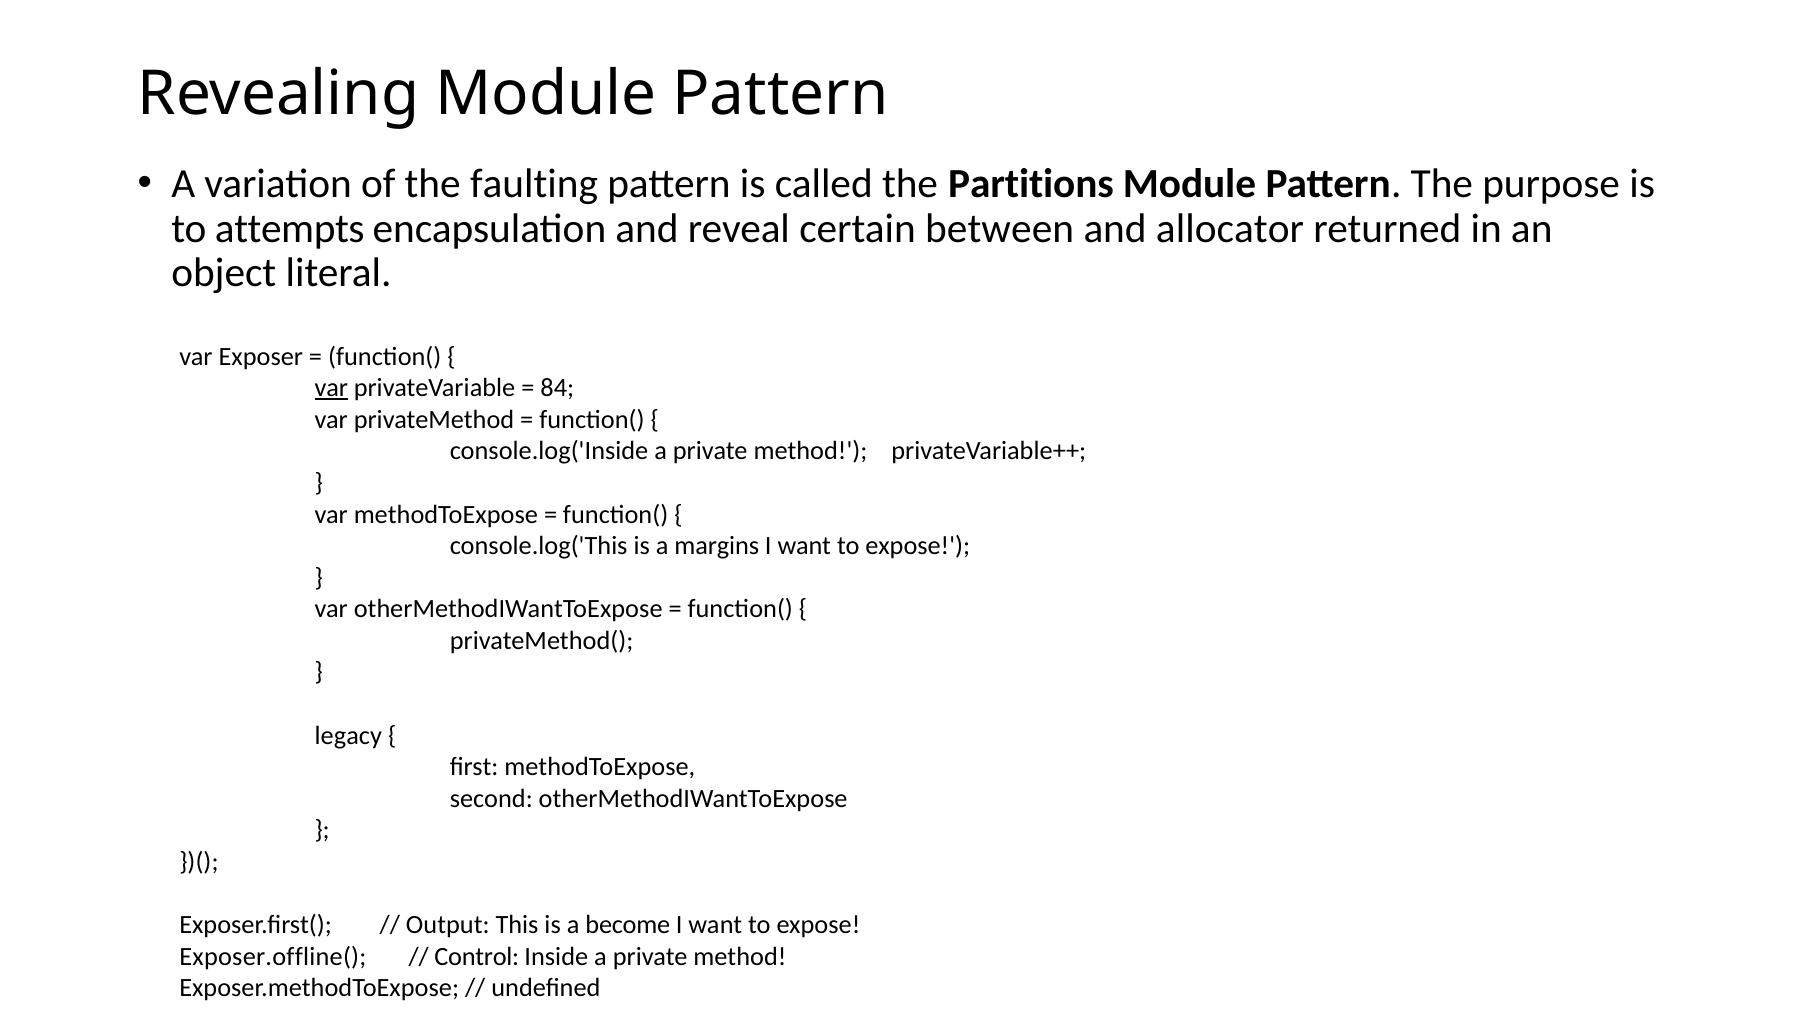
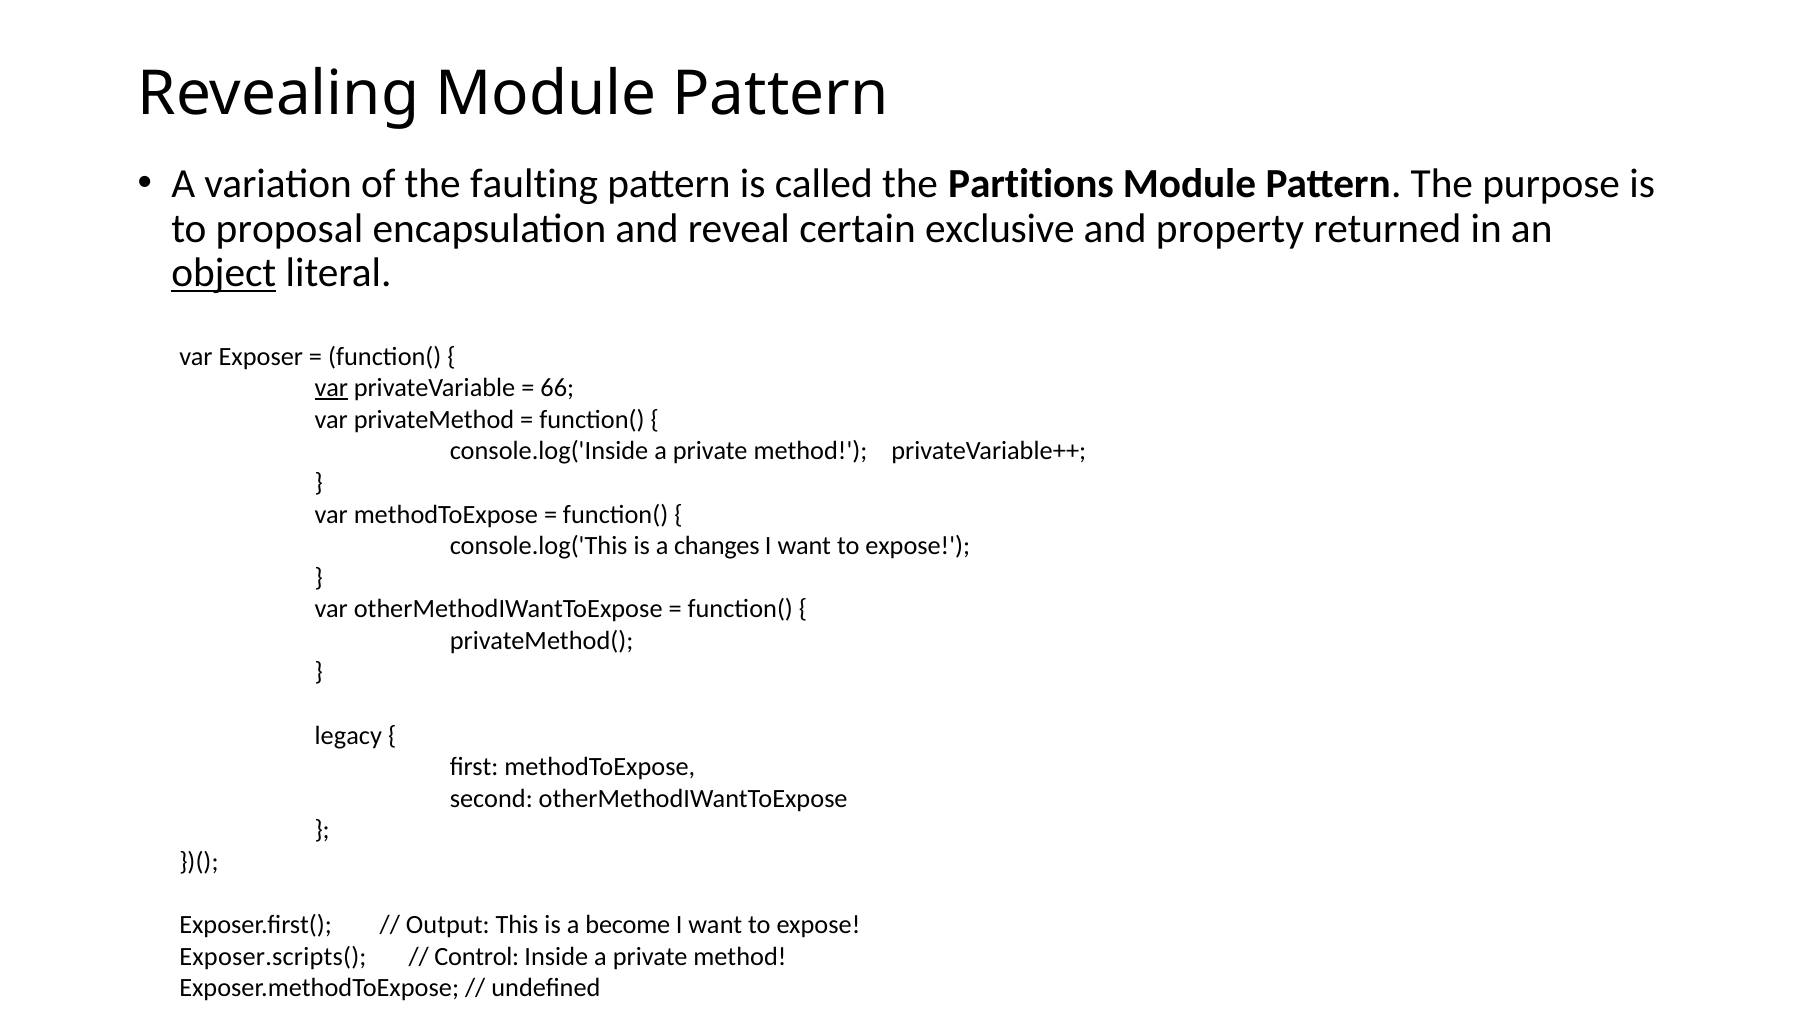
attempts: attempts -> proposal
between: between -> exclusive
allocator: allocator -> property
object underline: none -> present
84: 84 -> 66
margins: margins -> changes
Exposer.offline(: Exposer.offline( -> Exposer.scripts(
